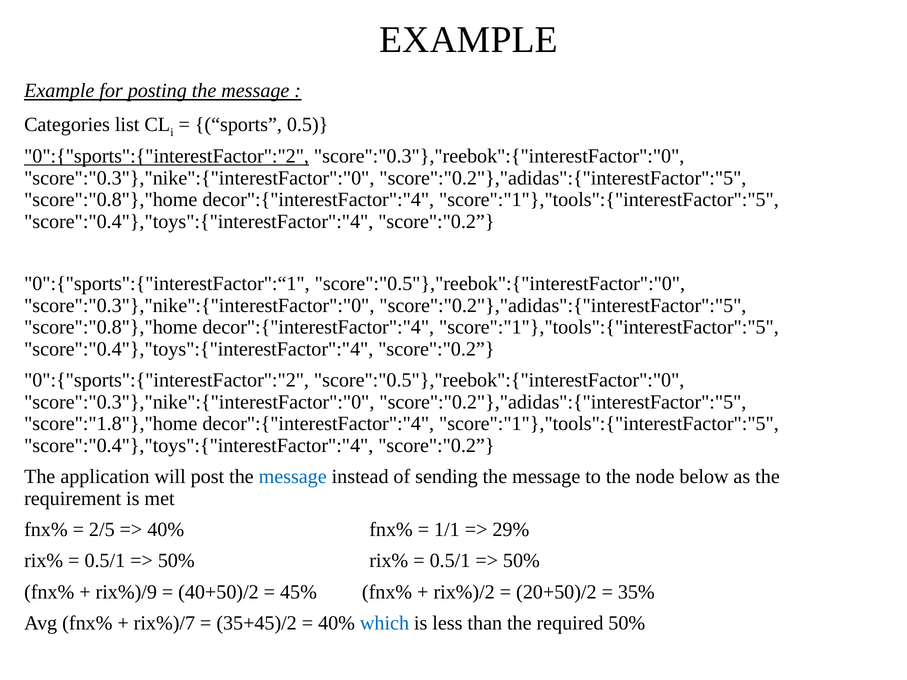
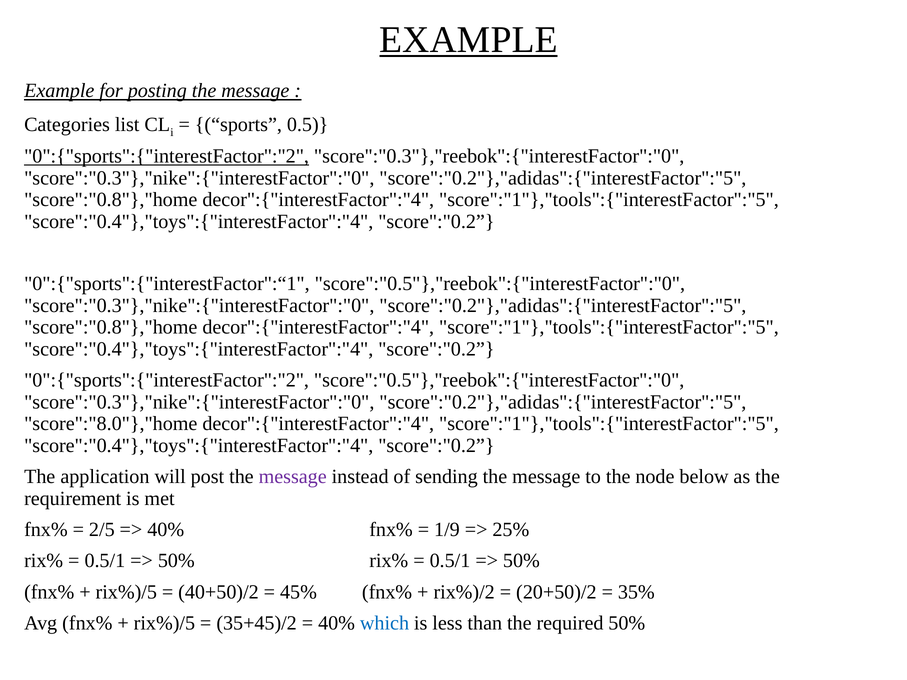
EXAMPLE at (469, 40) underline: none -> present
score":"1.8"},"home: score":"1.8"},"home -> score":"8.0"},"home
message at (293, 477) colour: blue -> purple
1/1: 1/1 -> 1/9
29%: 29% -> 25%
rix%)/9 at (126, 592): rix%)/9 -> rix%)/5
rix%)/7 at (164, 623): rix%)/7 -> rix%)/5
